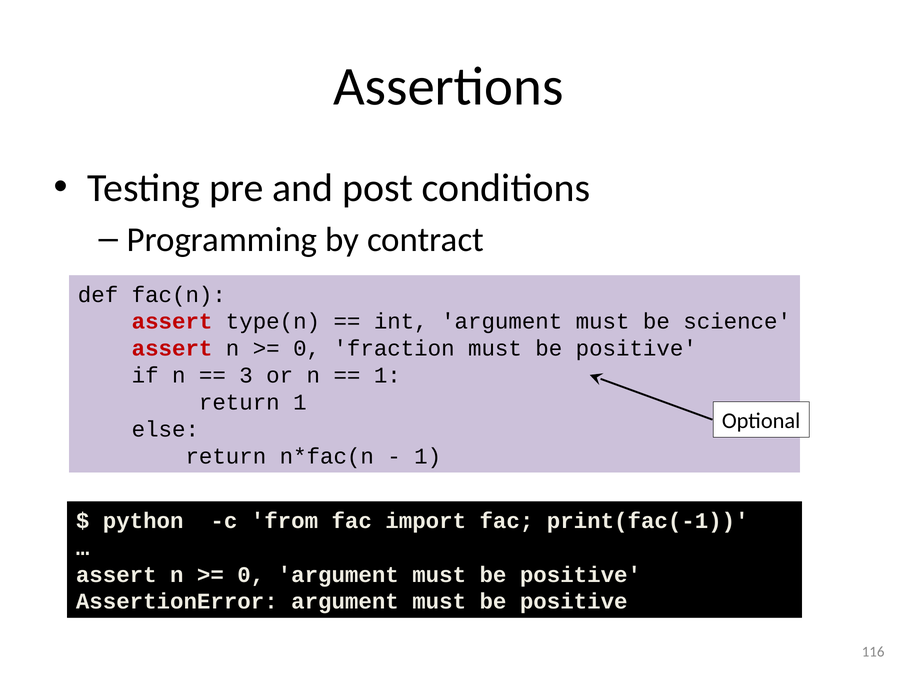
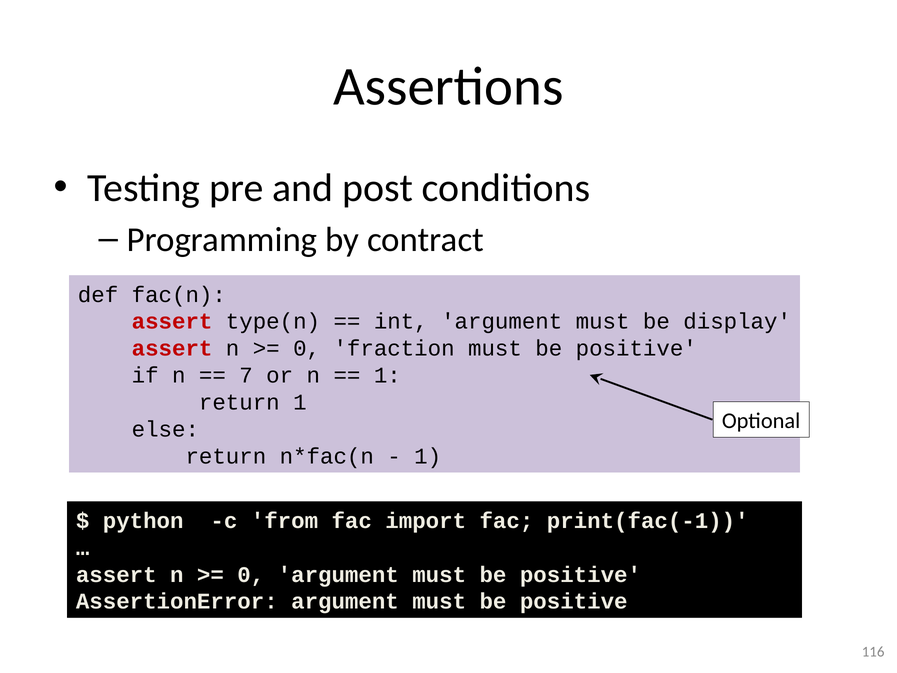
science: science -> display
3: 3 -> 7
